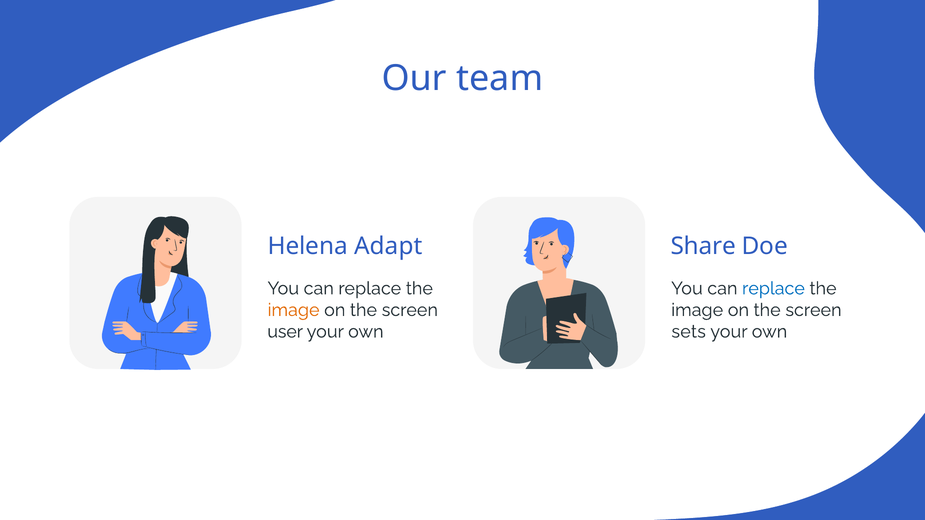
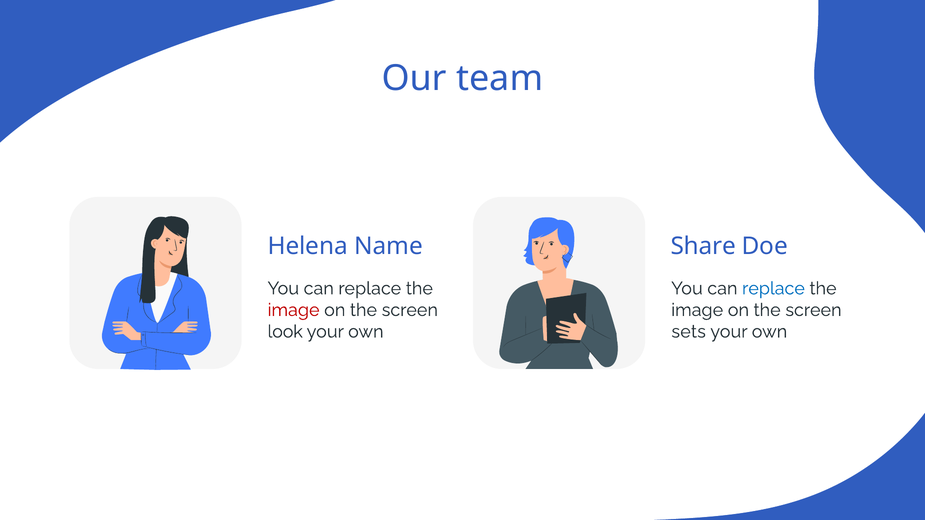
Adapt: Adapt -> Name
image at (294, 310) colour: orange -> red
user: user -> look
